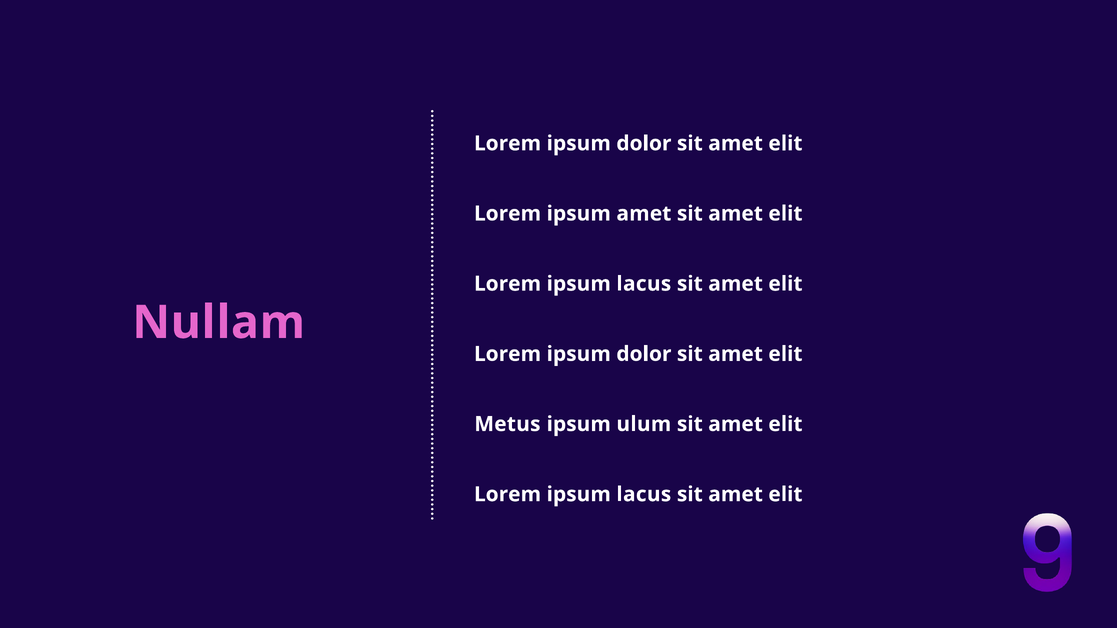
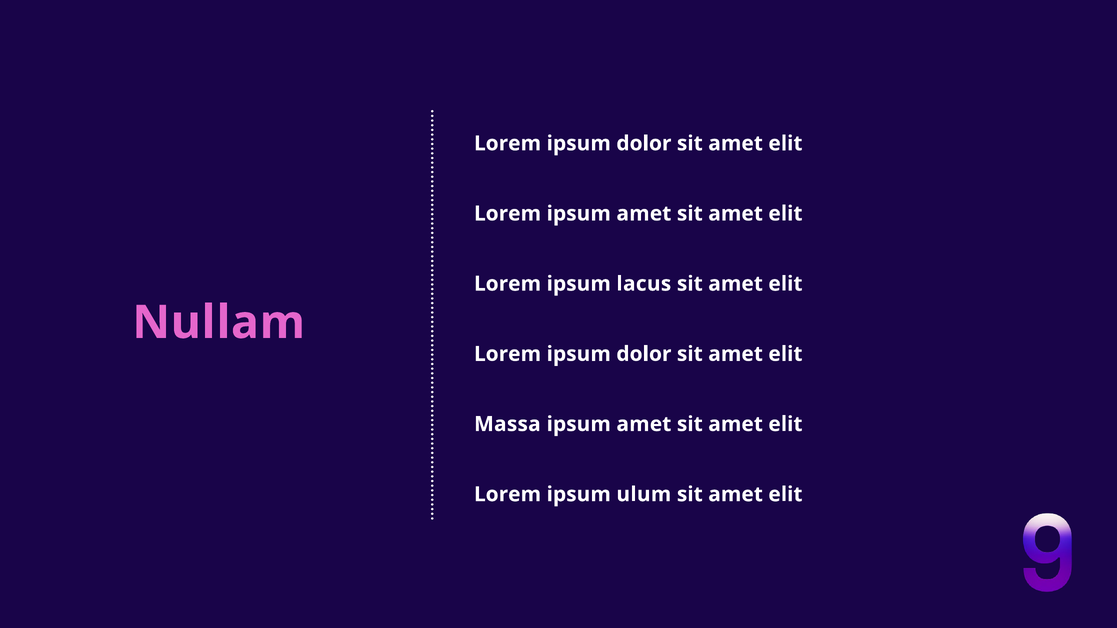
Metus: Metus -> Massa
ulum at (644, 424): ulum -> amet
lacus at (644, 495): lacus -> ulum
